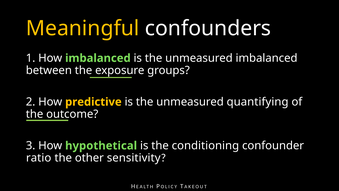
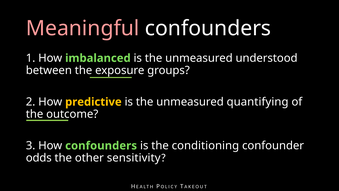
Meaningful colour: yellow -> pink
unmeasured imbalanced: imbalanced -> understood
How hypothetical: hypothetical -> confounders
ratio: ratio -> odds
